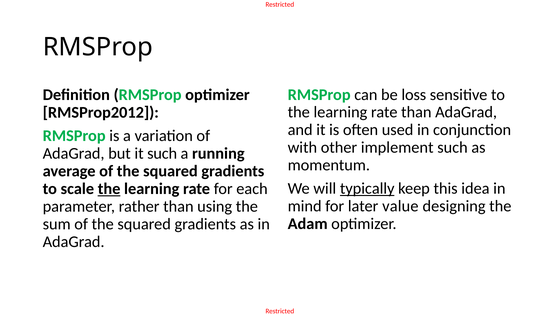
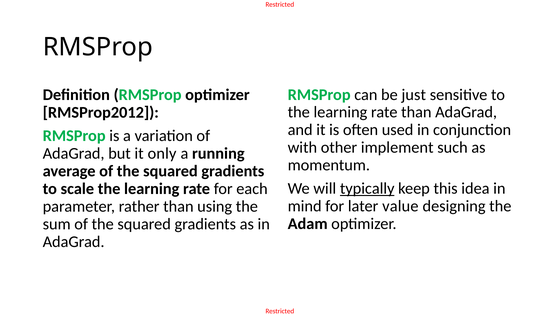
loss: loss -> just
it such: such -> only
the at (109, 189) underline: present -> none
